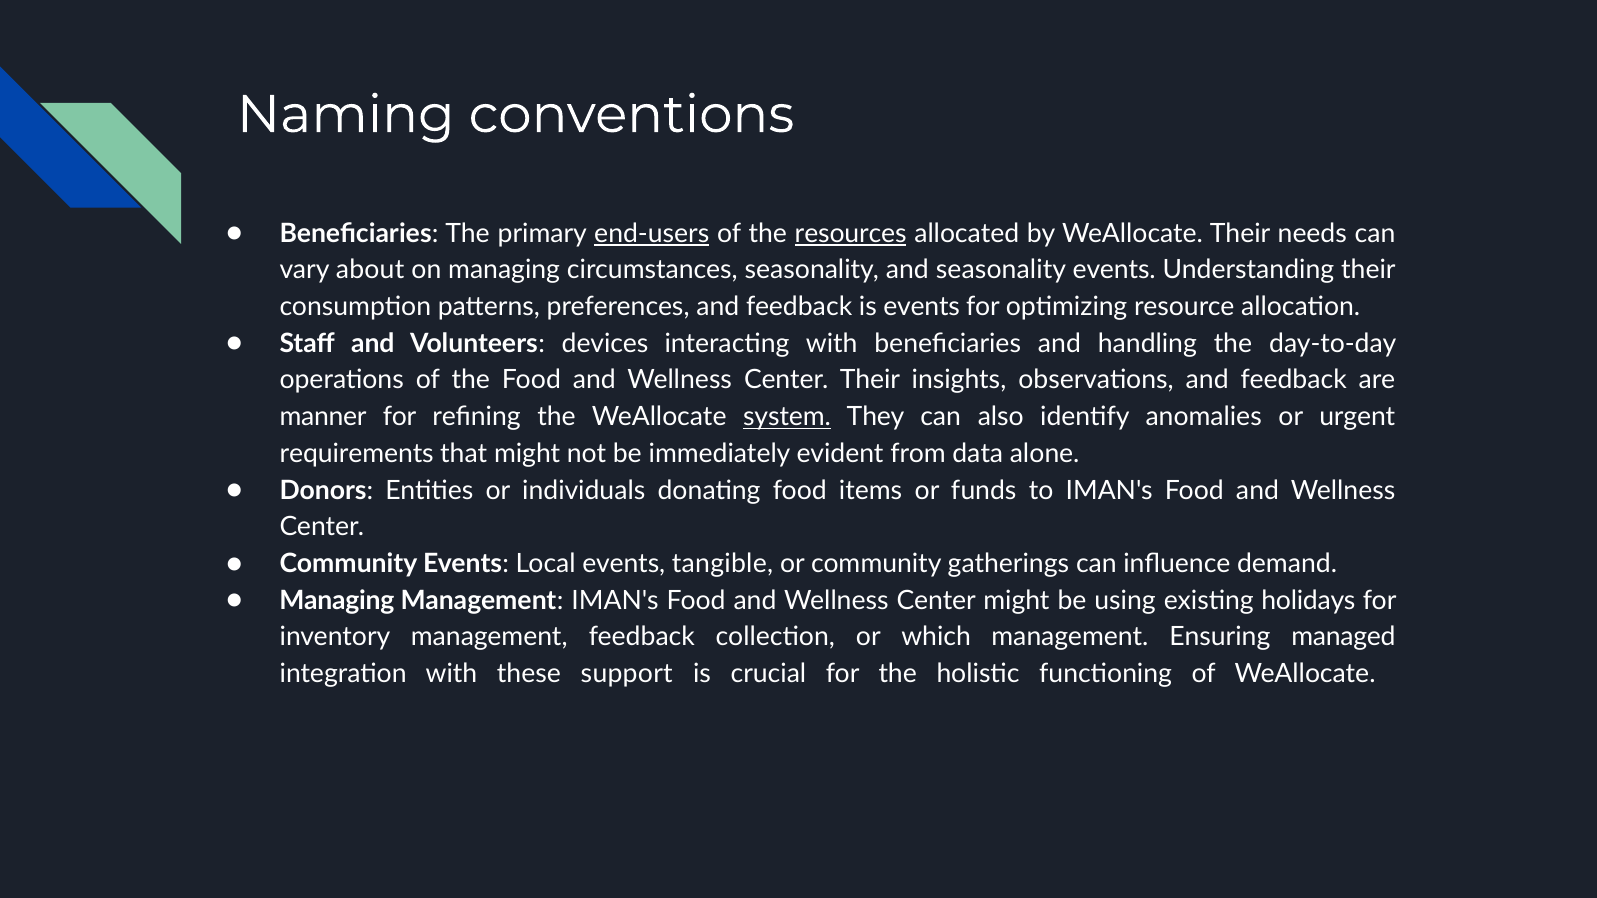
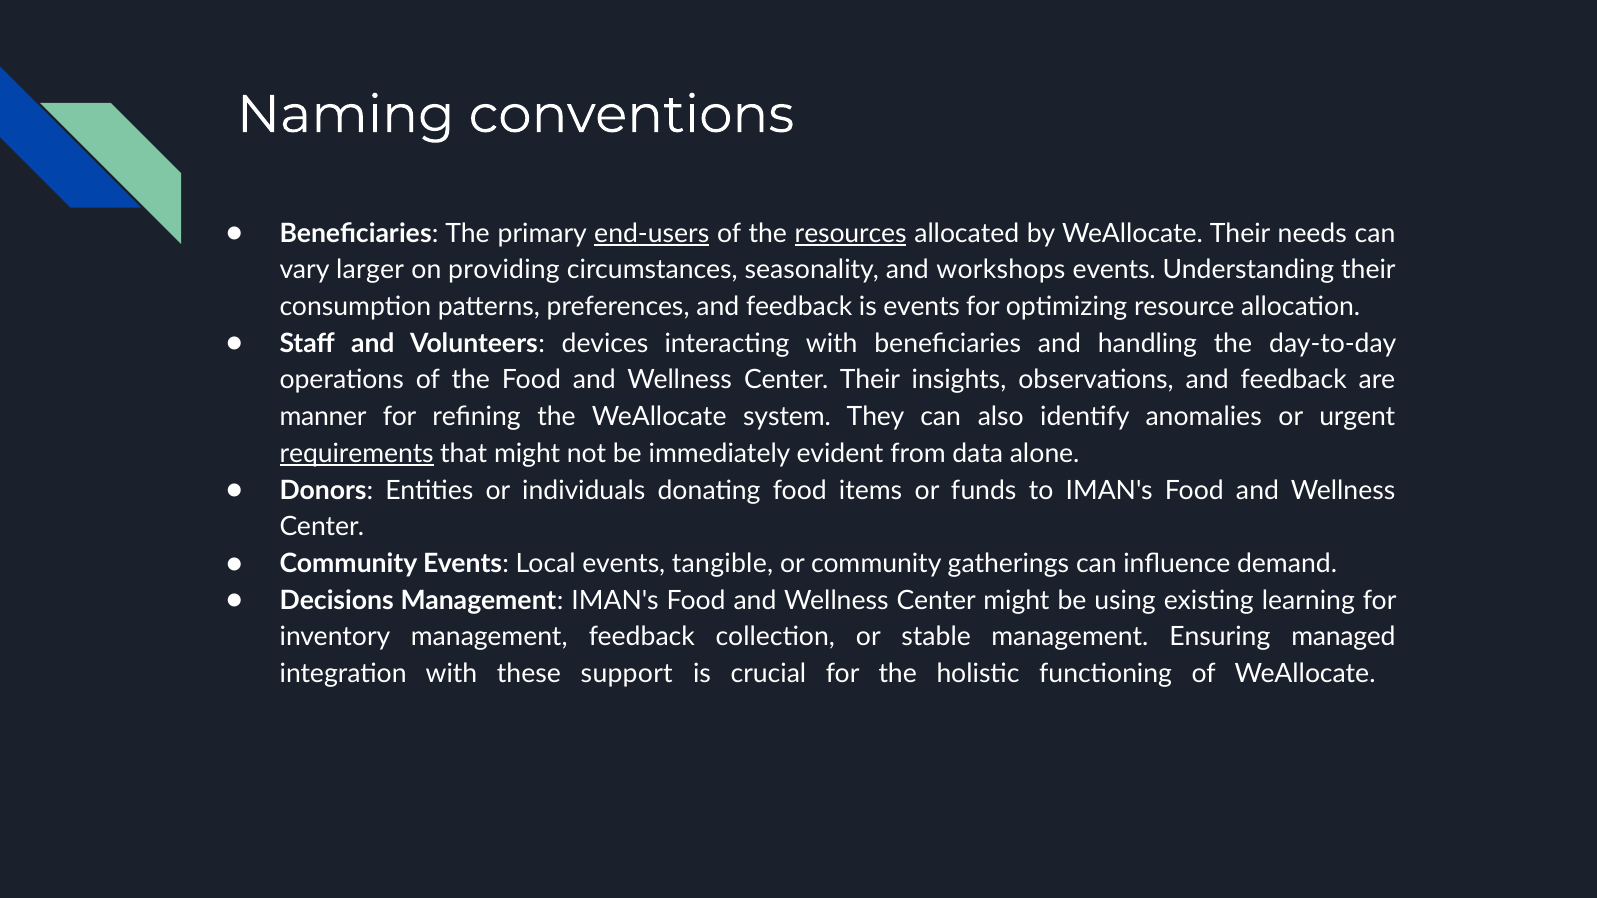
about: about -> larger
on managing: managing -> providing
and seasonality: seasonality -> workshops
system underline: present -> none
requirements underline: none -> present
Managing at (337, 601): Managing -> Decisions
holidays: holidays -> learning
which: which -> stable
